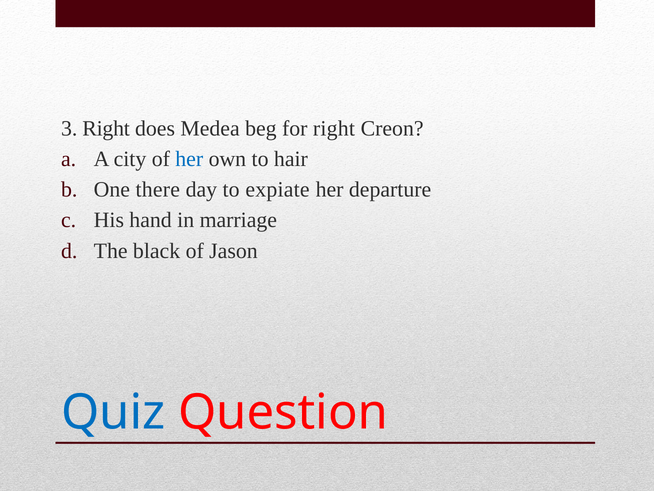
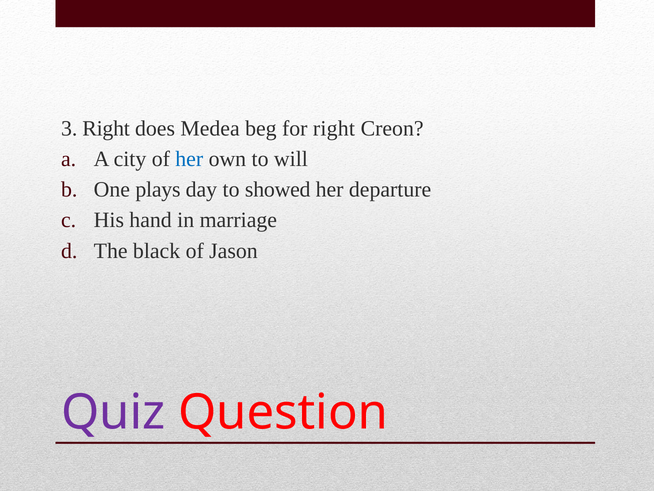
hair: hair -> will
there: there -> plays
expiate: expiate -> showed
Quiz colour: blue -> purple
